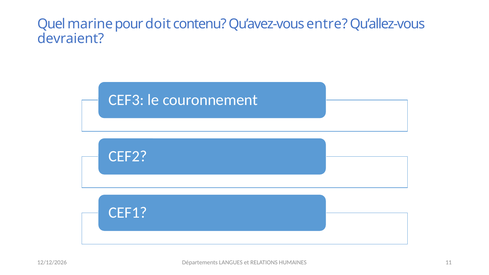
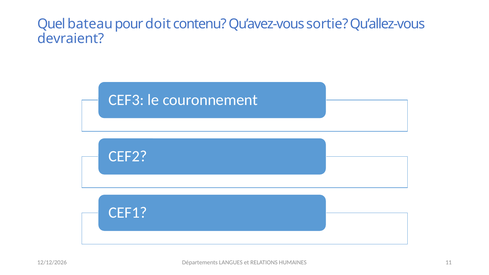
marine: marine -> bateau
entre: entre -> sortie
